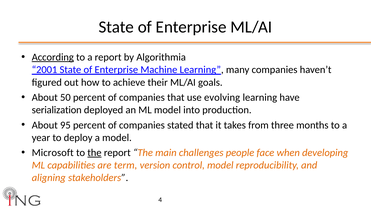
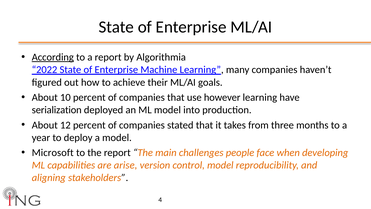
2001: 2001 -> 2022
50: 50 -> 10
evolving: evolving -> however
95: 95 -> 12
the at (94, 152) underline: present -> none
term: term -> arise
